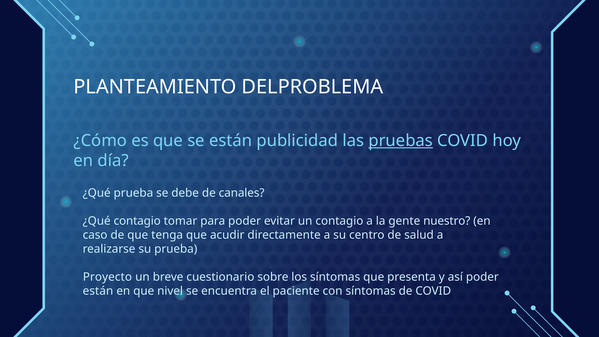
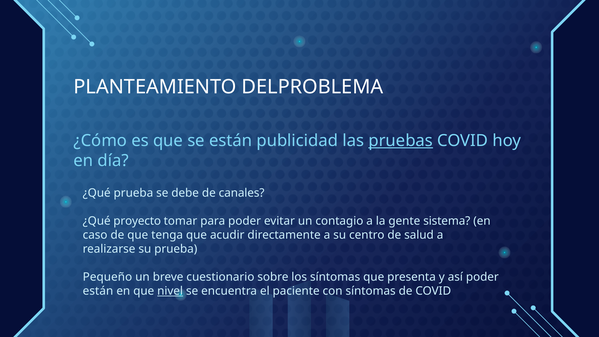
¿Qué contagio: contagio -> proyecto
nuestro: nuestro -> sistema
Proyecto: Proyecto -> Pequeño
nivel underline: none -> present
